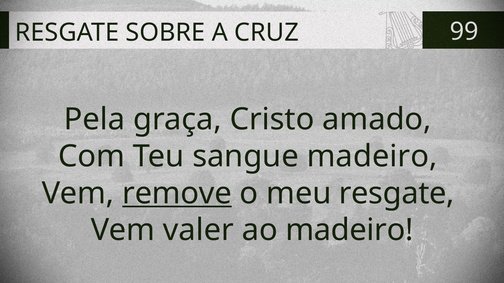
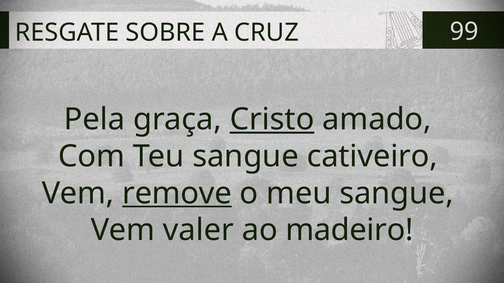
Cristo underline: none -> present
sangue madeiro: madeiro -> cativeiro
meu resgate: resgate -> sangue
